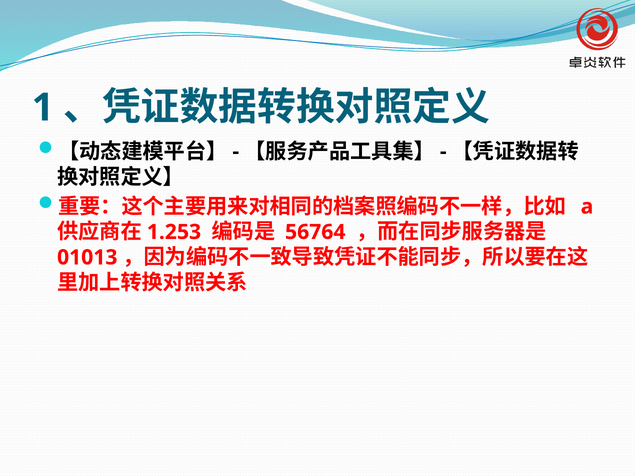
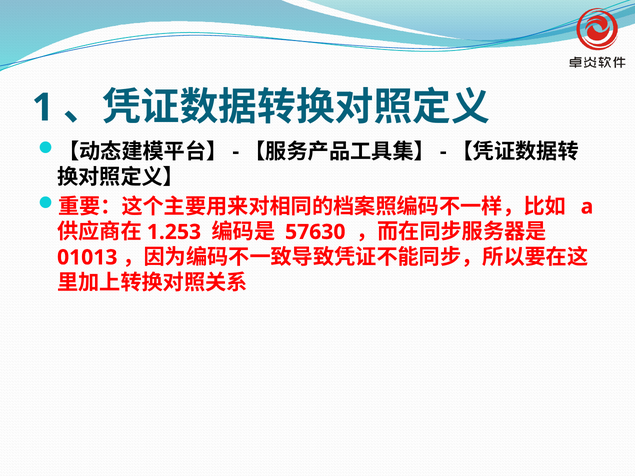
56764: 56764 -> 57630
